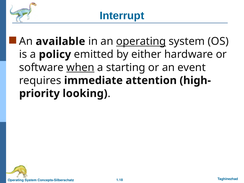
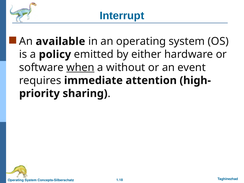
operating at (141, 41) underline: present -> none
starting: starting -> without
looking: looking -> sharing
